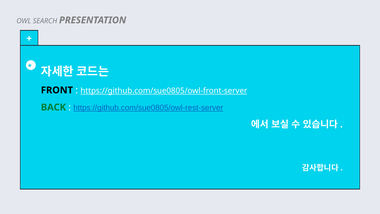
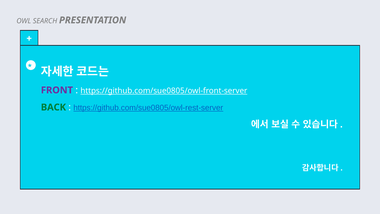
FRONT colour: black -> purple
